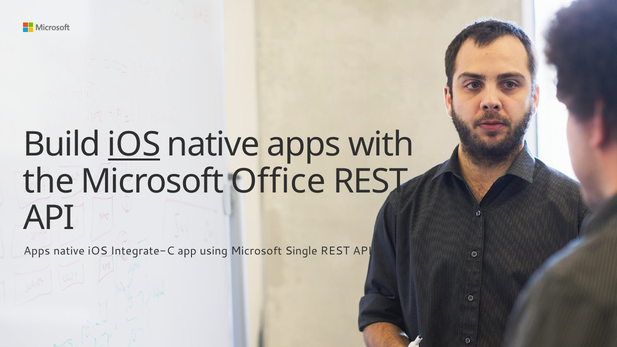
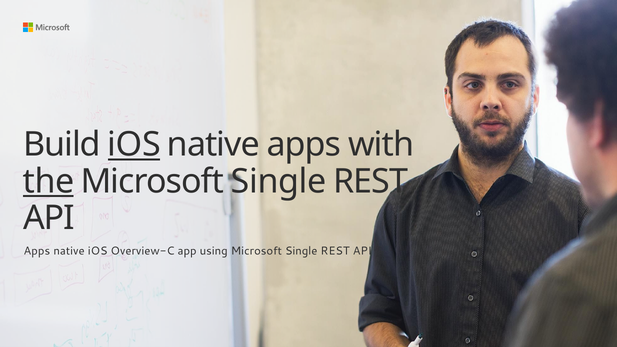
the underline: none -> present
Office at (278, 182): Office -> Single
Integrate-C: Integrate-C -> Overview-C
